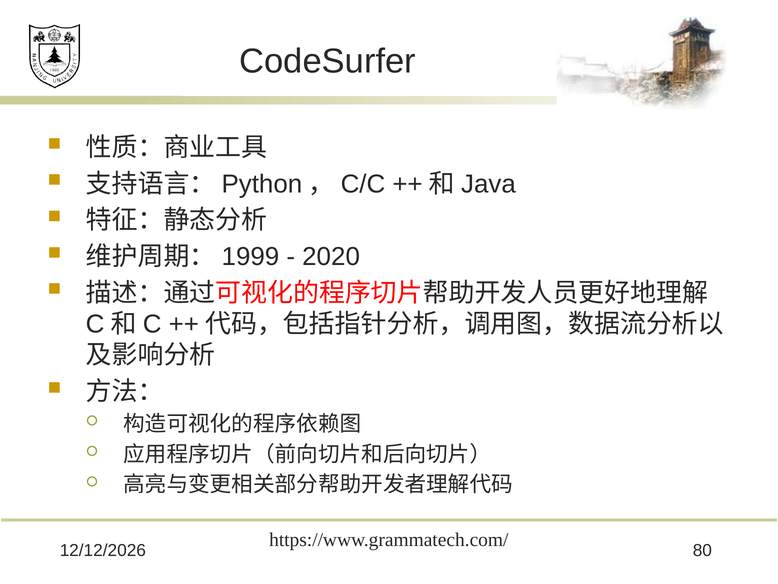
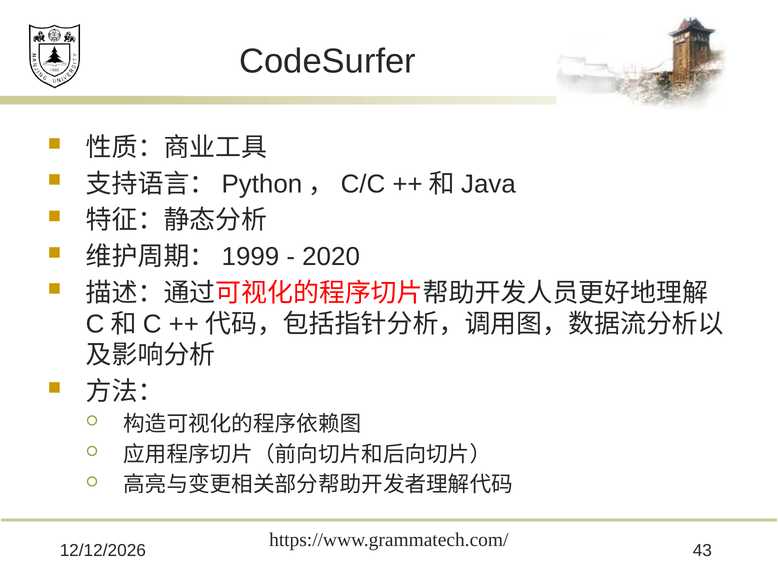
80: 80 -> 43
